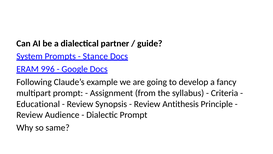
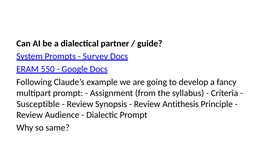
Stance: Stance -> Survey
996: 996 -> 550
Educational: Educational -> Susceptible
